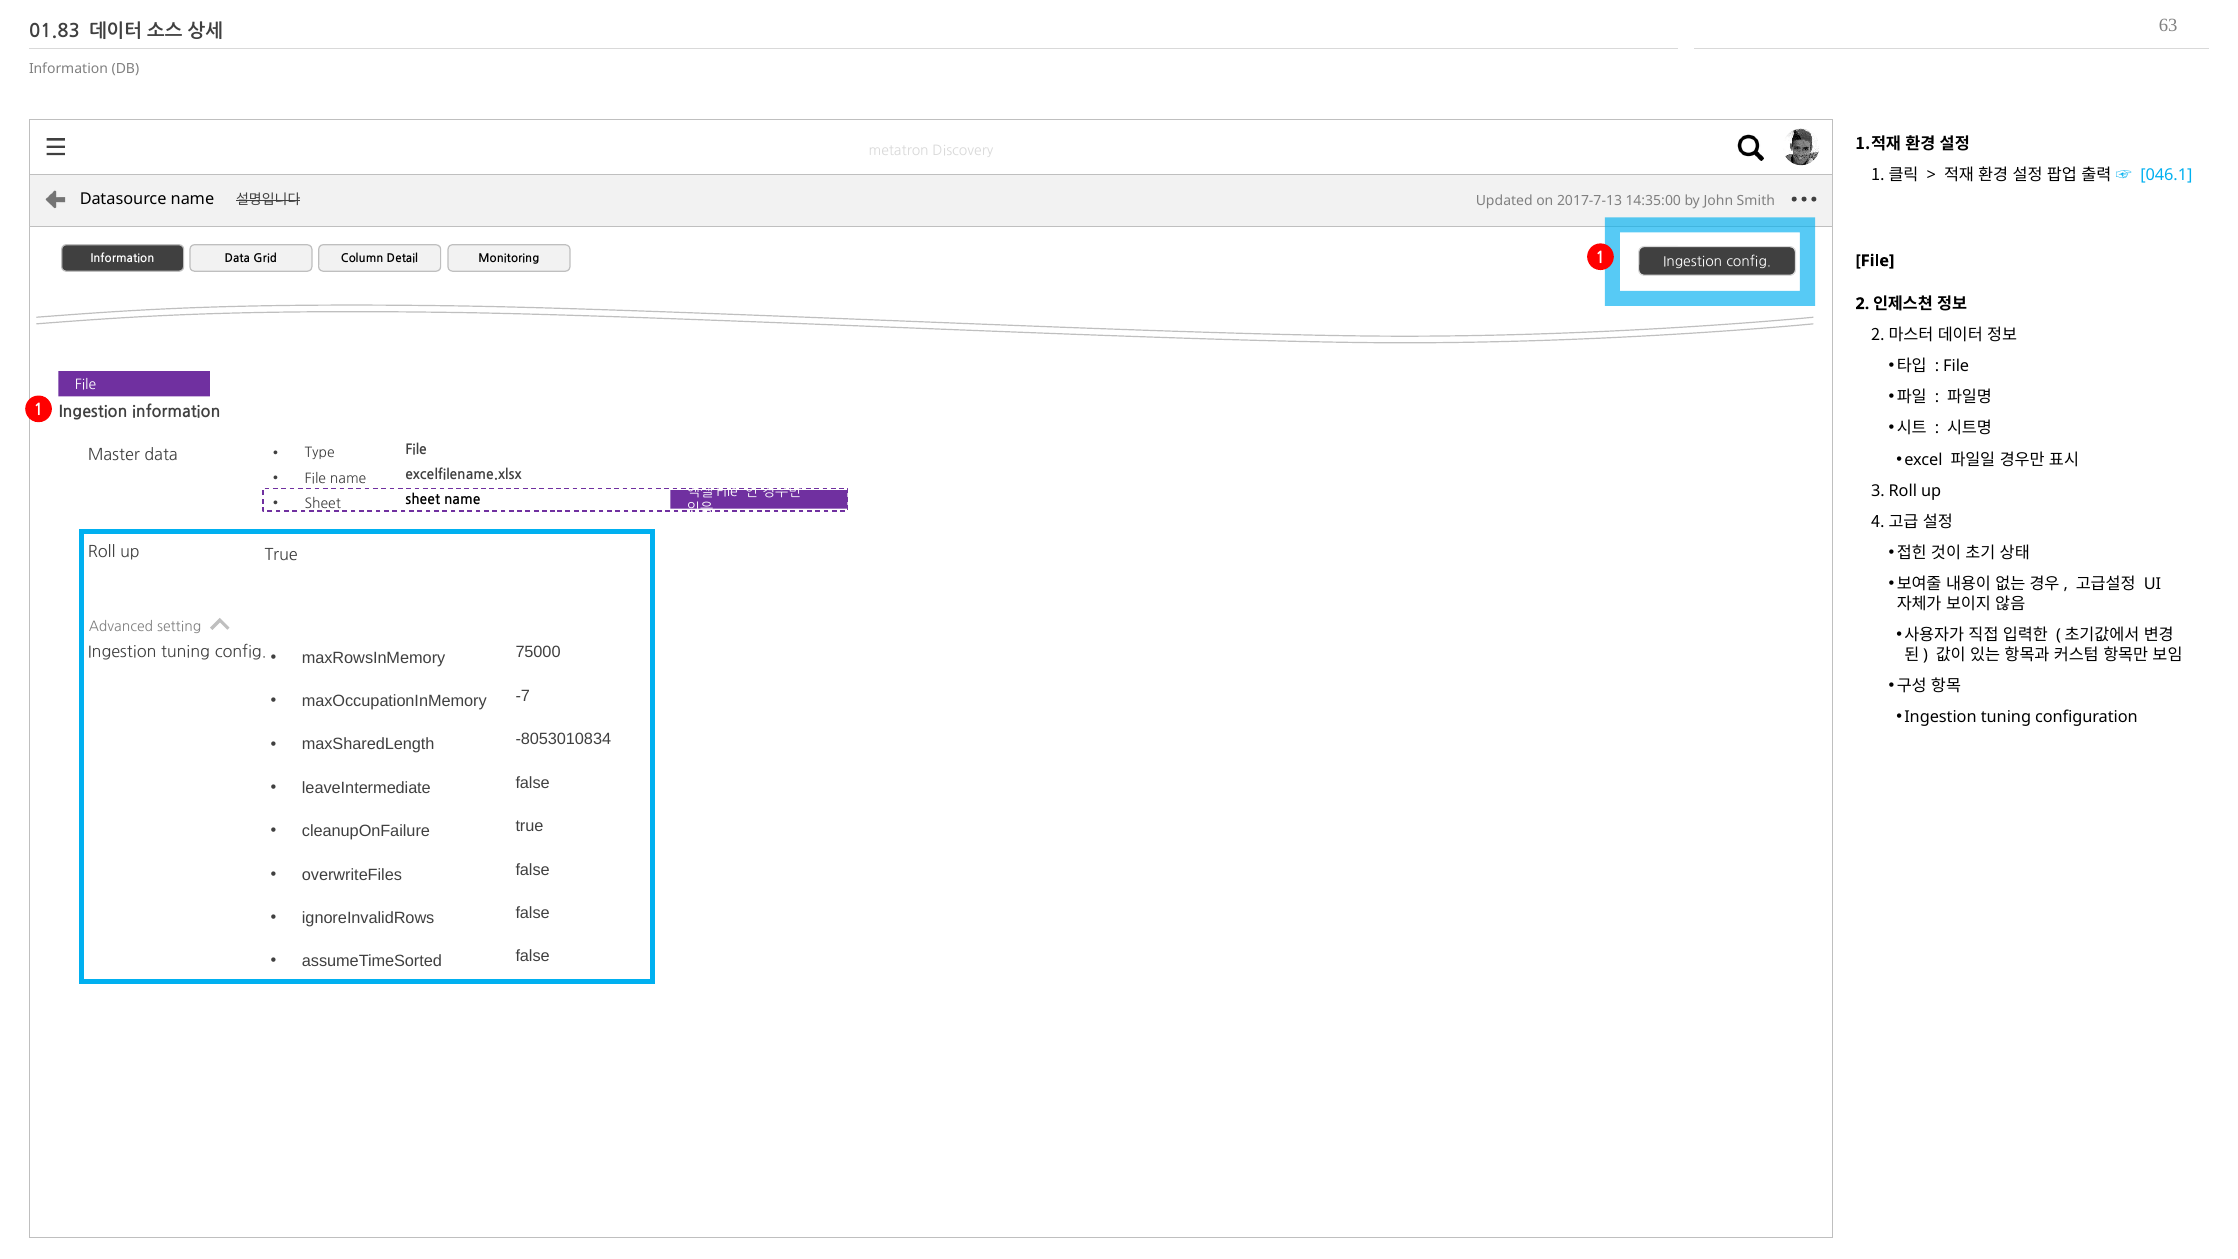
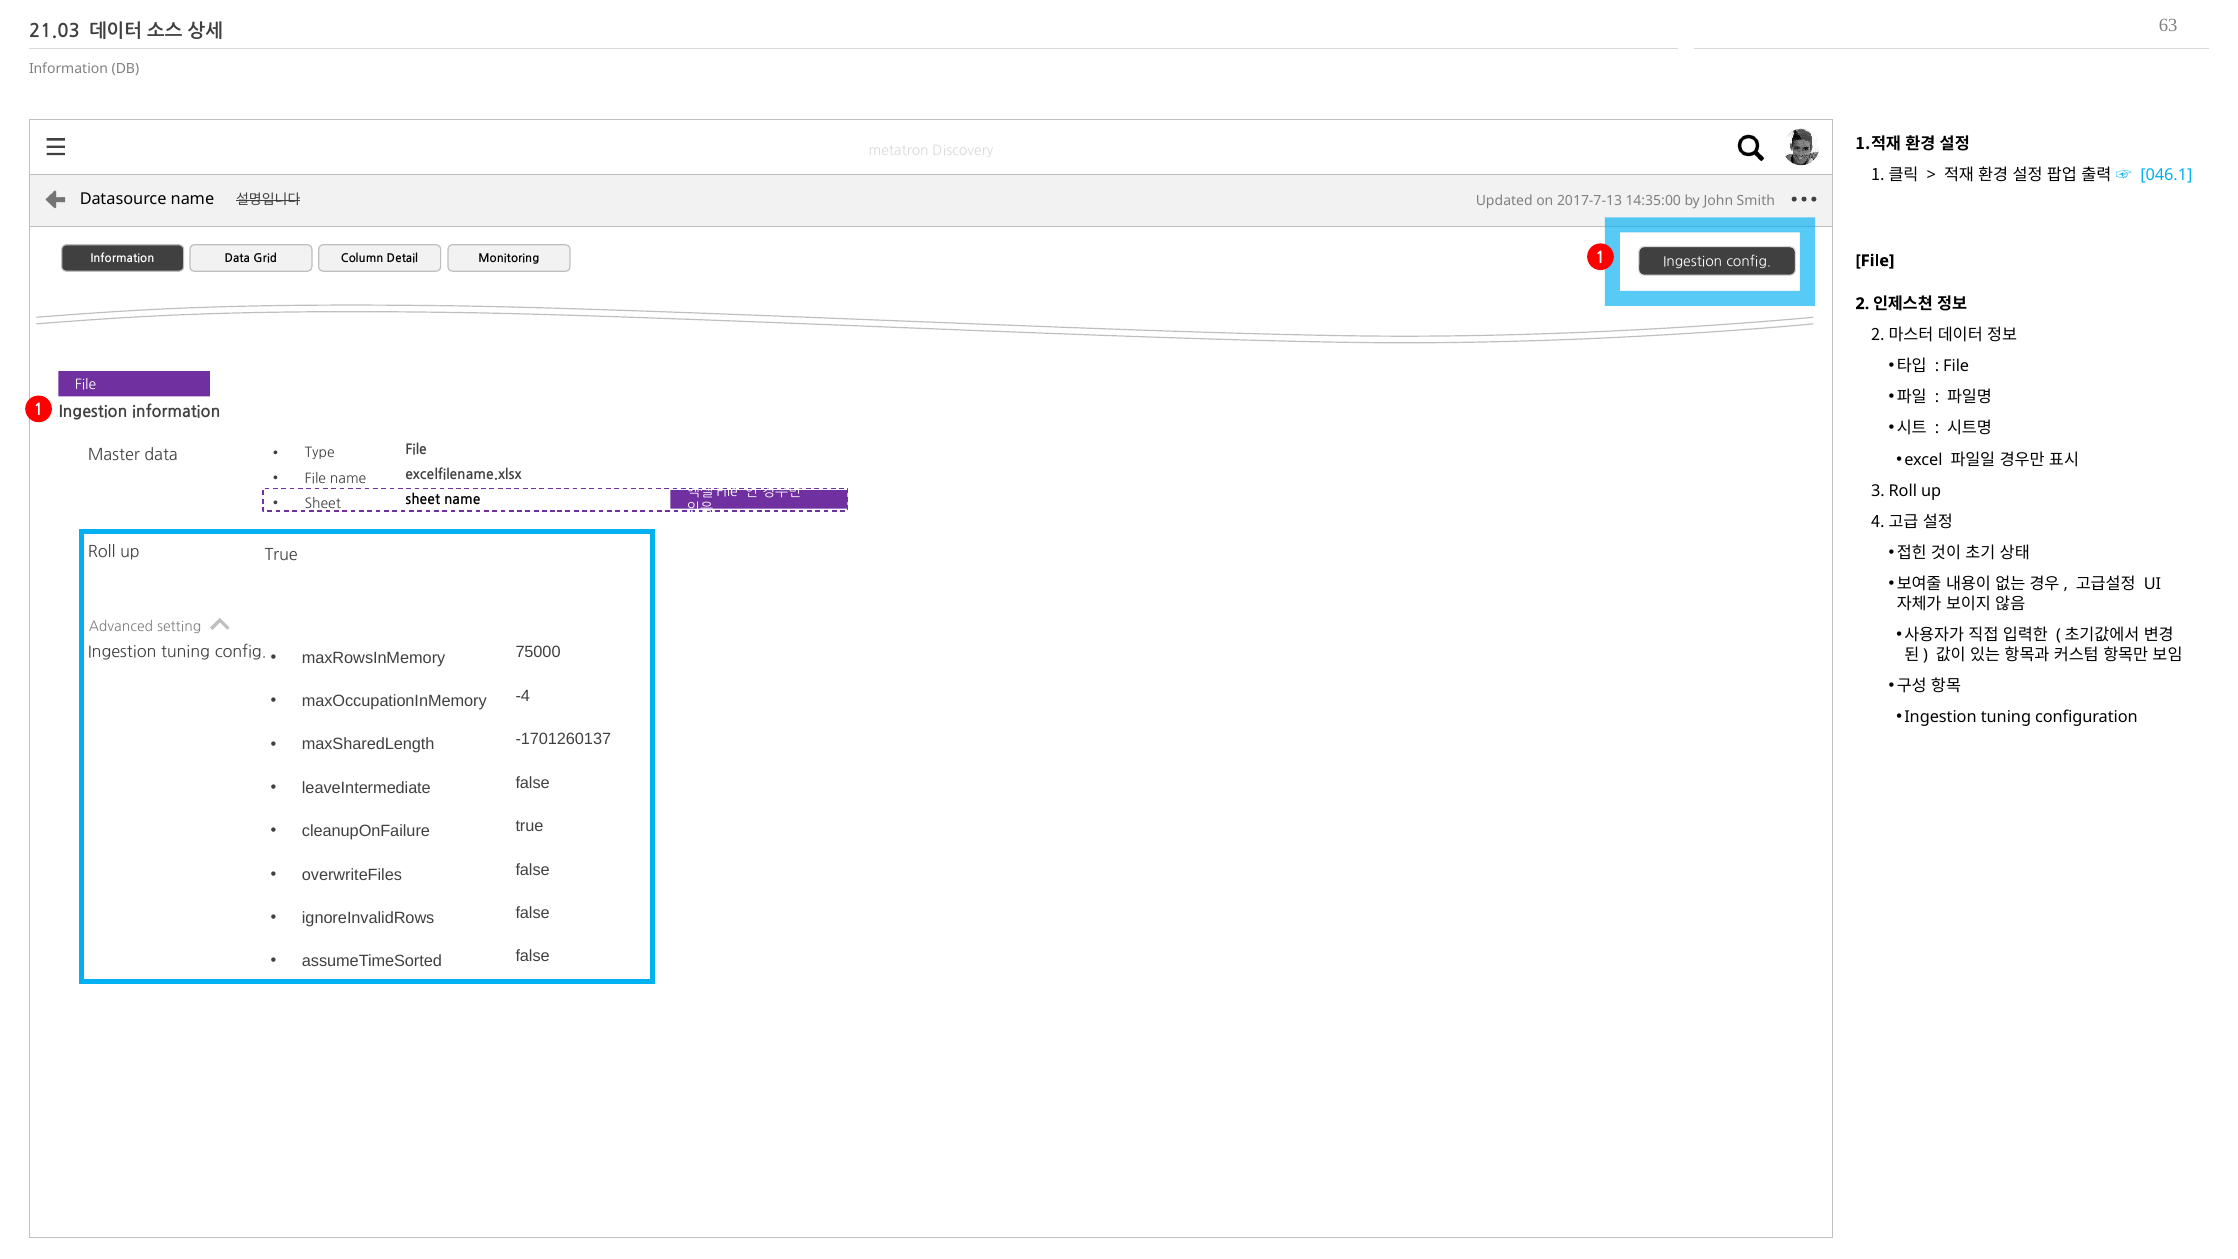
01.83: 01.83 -> 21.03
-7: -7 -> -4
-8053010834: -8053010834 -> -1701260137
